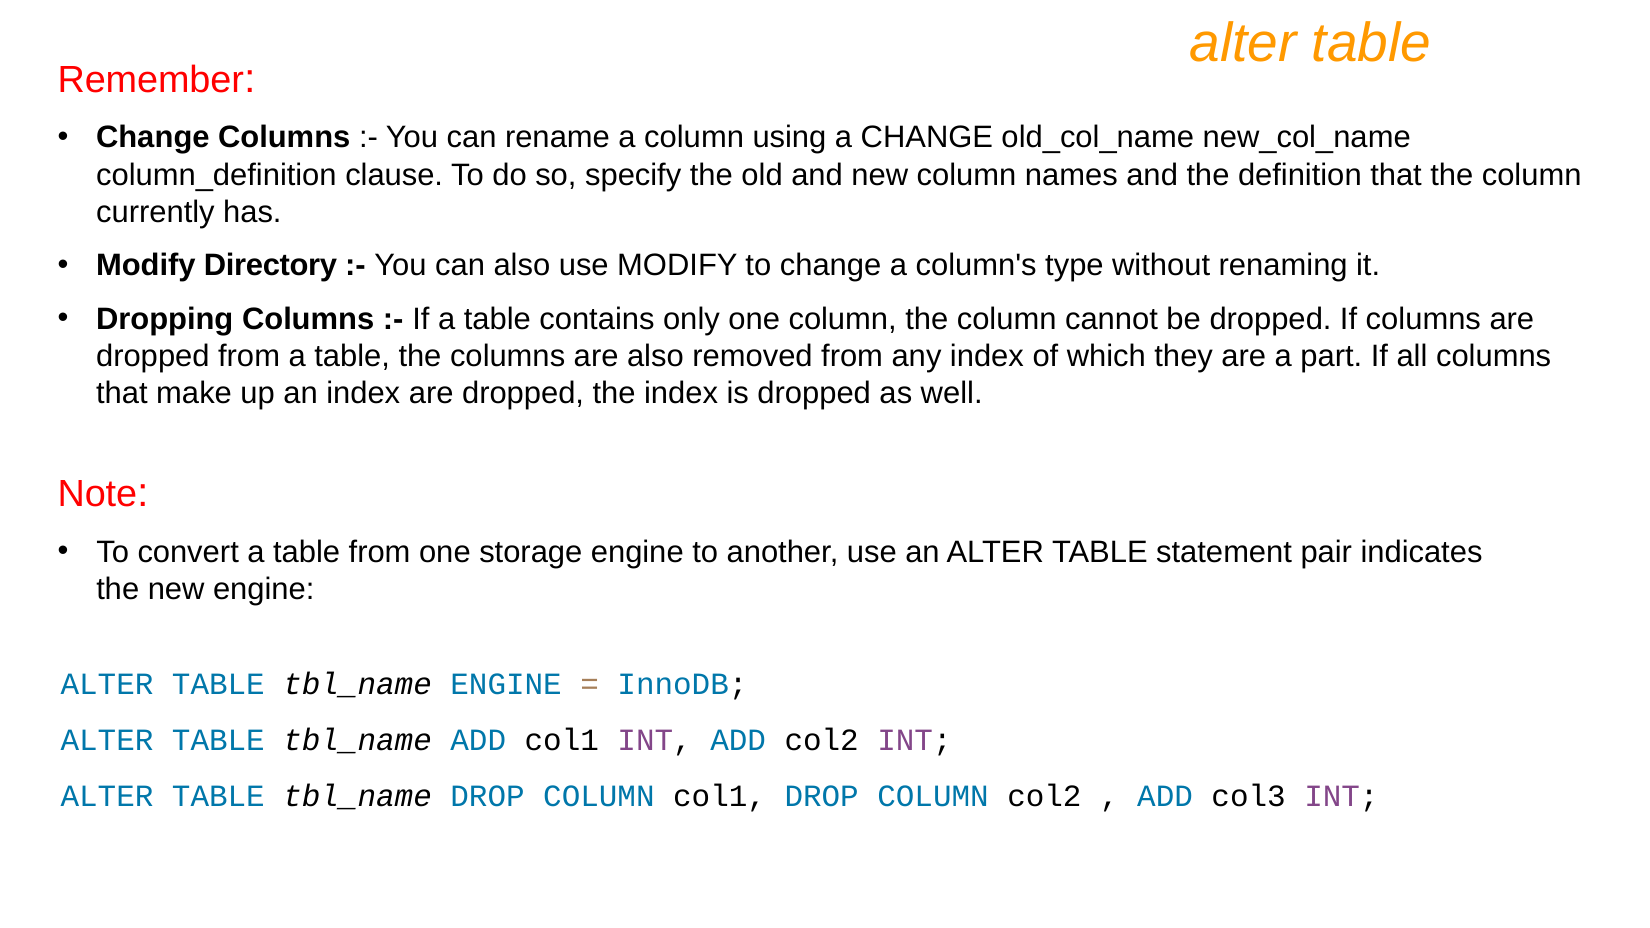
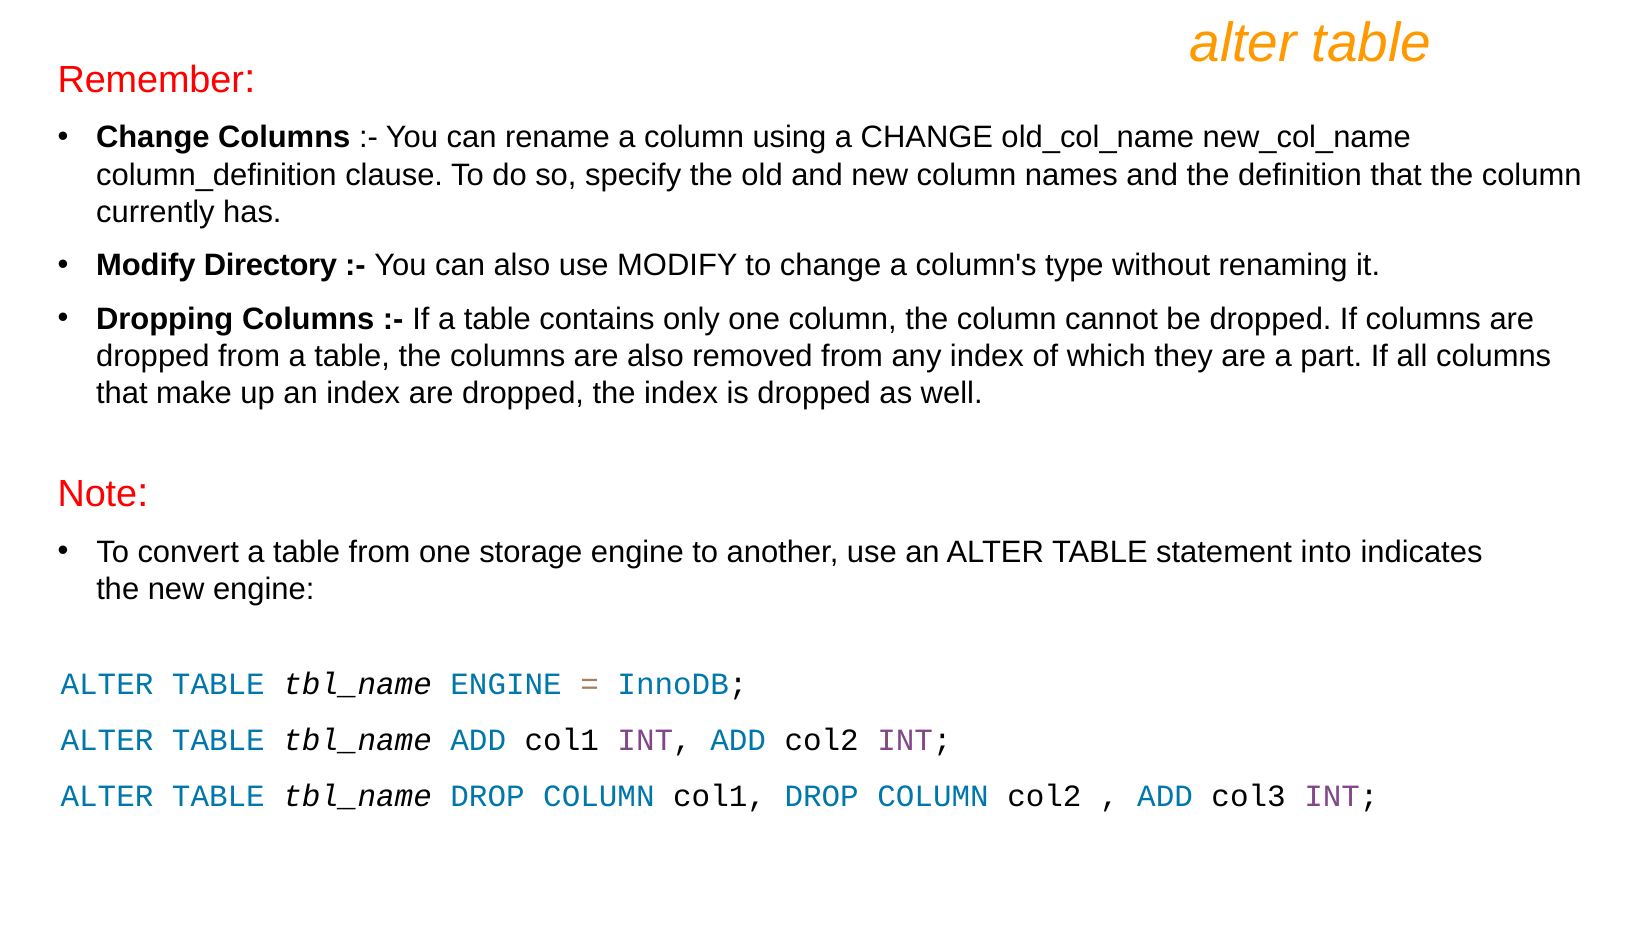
pair: pair -> into
